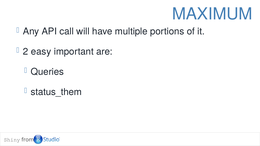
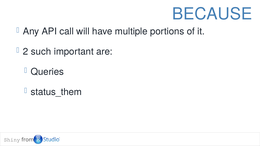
MAXIMUM: MAXIMUM -> BECAUSE
easy: easy -> such
